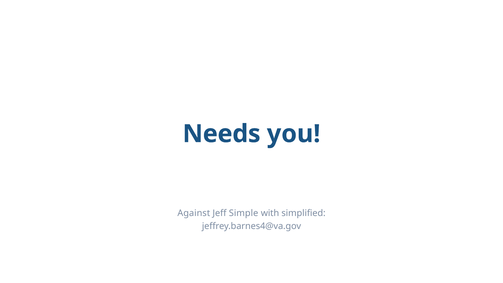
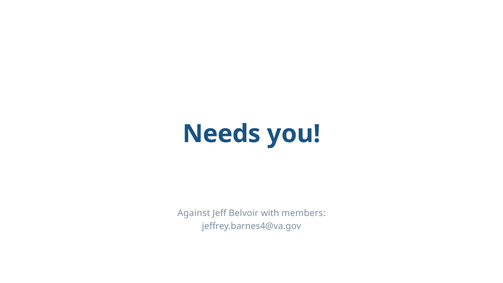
Simple: Simple -> Belvoir
simplified: simplified -> members
